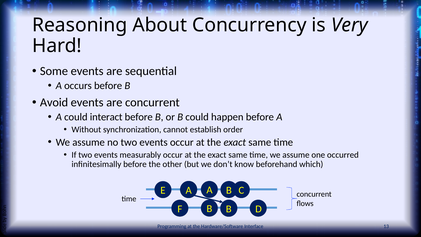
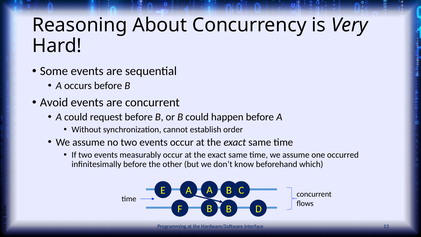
interact: interact -> request
